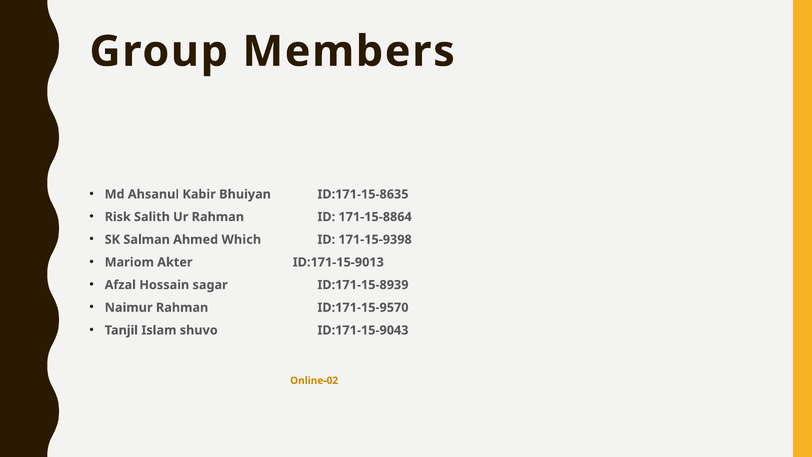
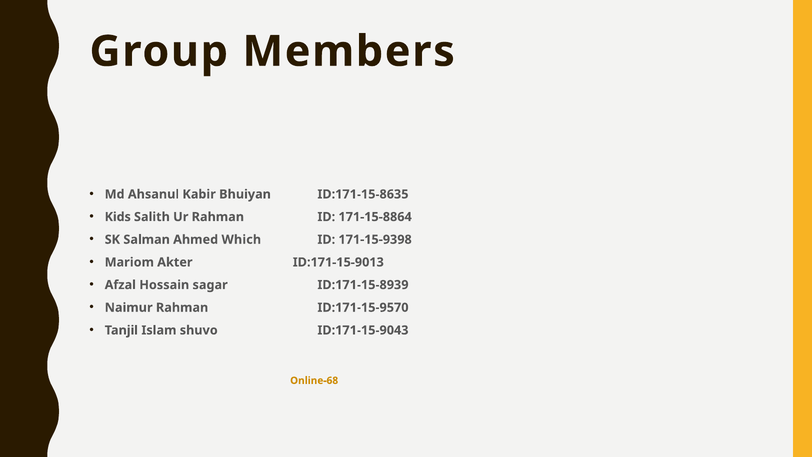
Risk: Risk -> Kids
Online-02: Online-02 -> Online-68
